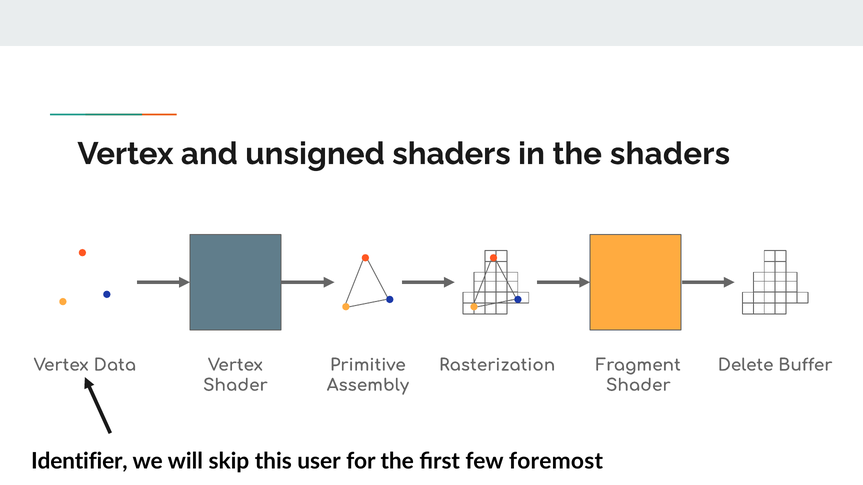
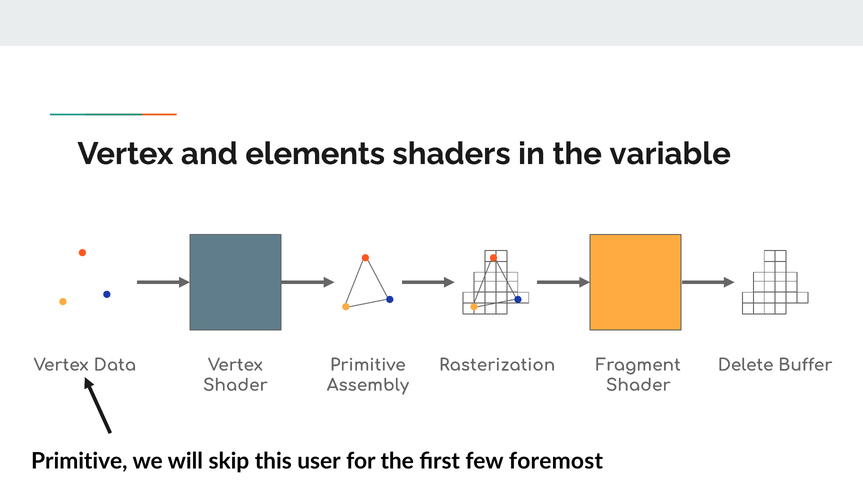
unsigned: unsigned -> elements
the shaders: shaders -> variable
Identifier at (79, 462): Identifier -> Primitive
